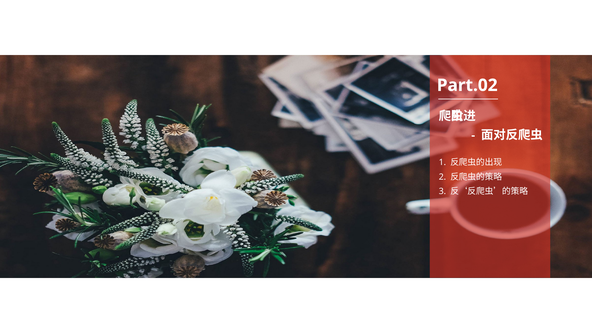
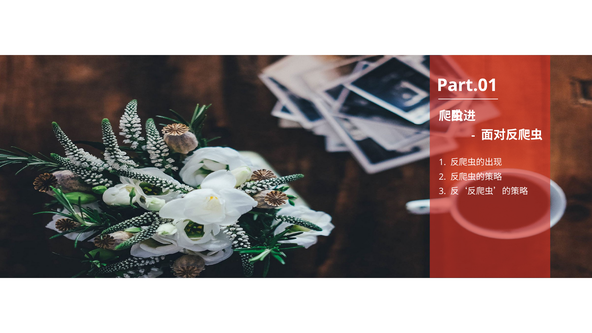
Part.02: Part.02 -> Part.01
